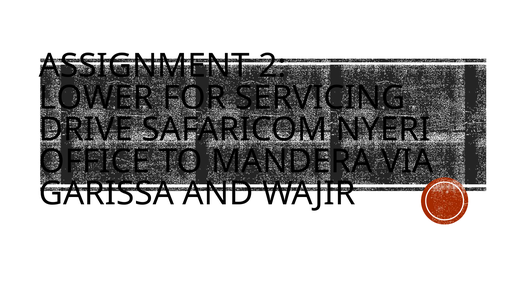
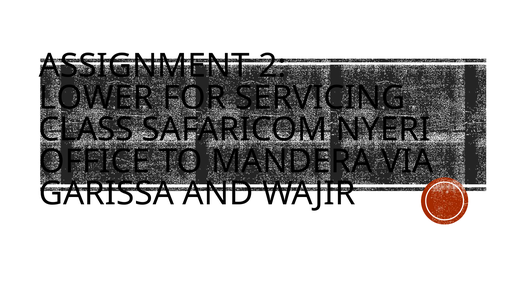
DRIVE: DRIVE -> CLASS
